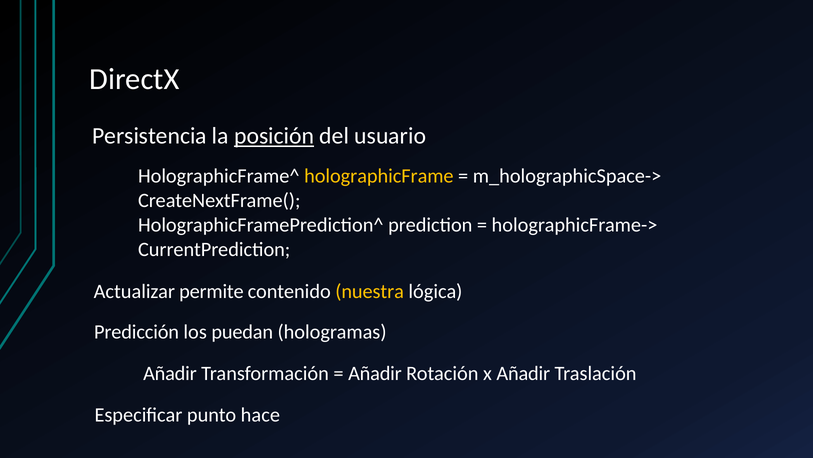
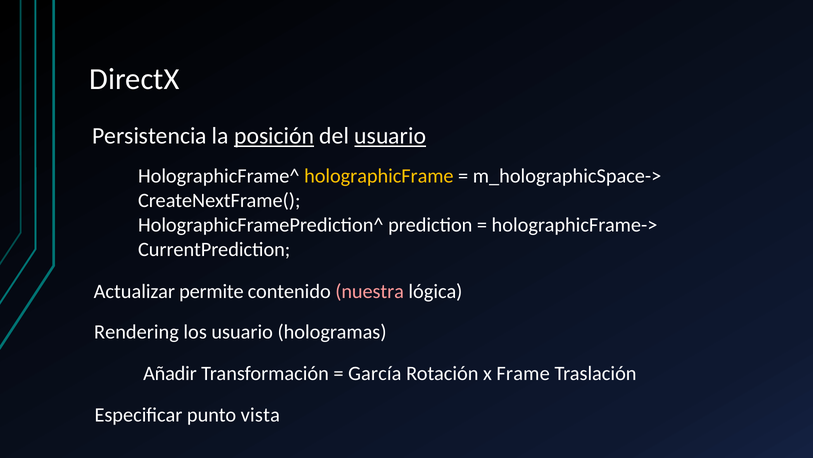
usuario at (390, 136) underline: none -> present
nuestra colour: yellow -> pink
Predicción: Predicción -> Rendering
los puedan: puedan -> usuario
Añadir at (375, 373): Añadir -> García
x Añadir: Añadir -> Frame
hace: hace -> vista
